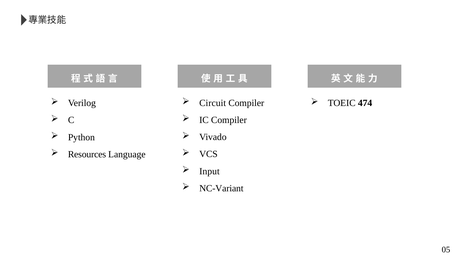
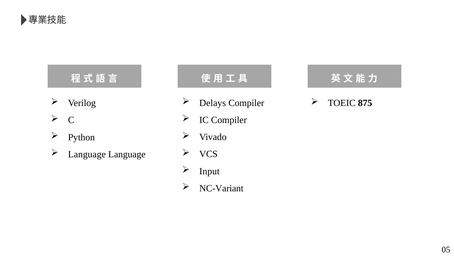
Circuit: Circuit -> Delays
474: 474 -> 875
Resources at (87, 154): Resources -> Language
